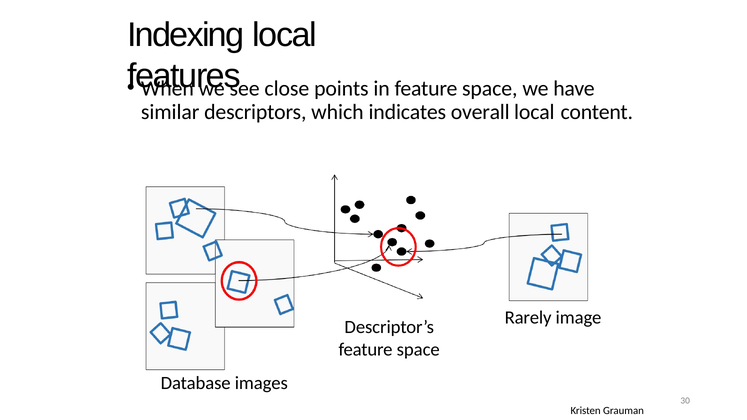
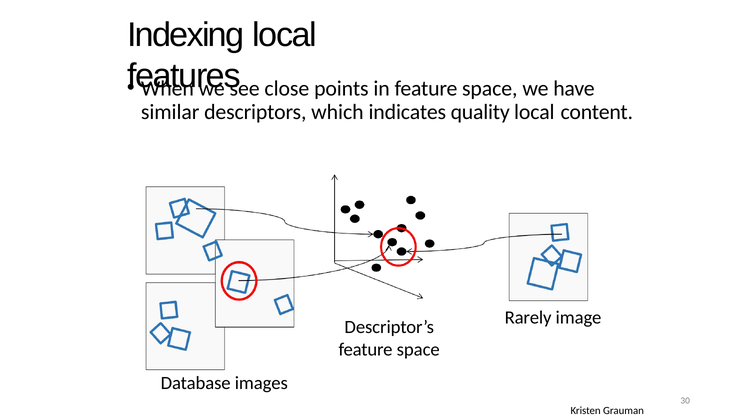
overall: overall -> quality
